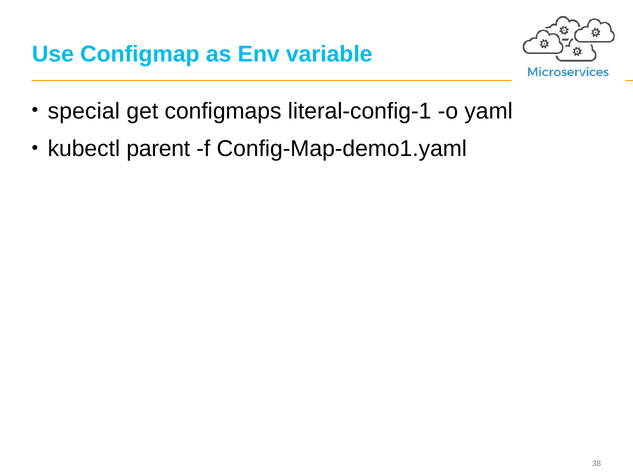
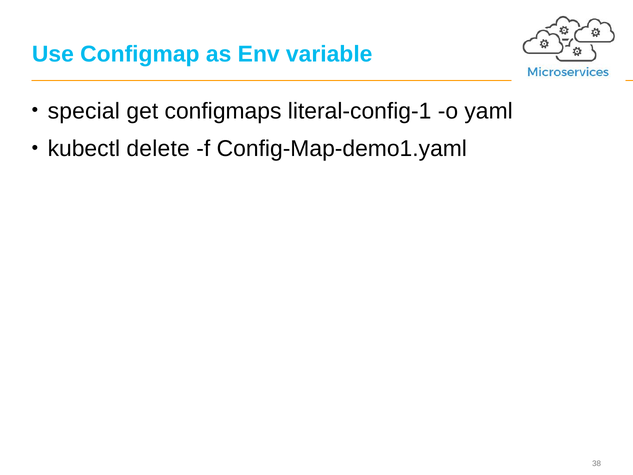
parent: parent -> delete
